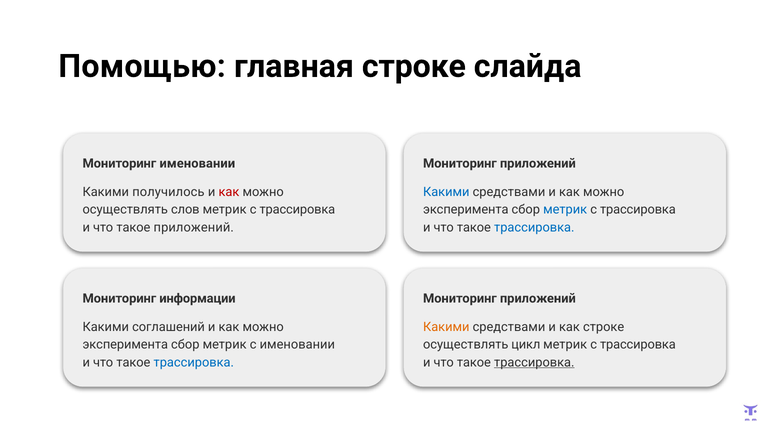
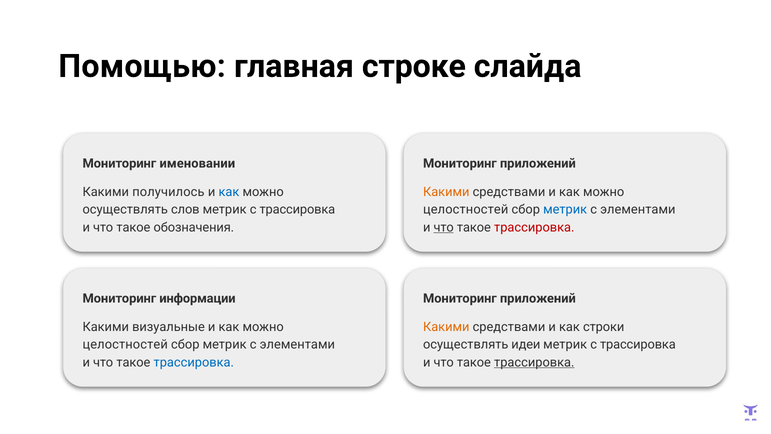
как at (229, 192) colour: red -> blue
Какими at (446, 192) colour: blue -> orange
эксперимента at (466, 209): эксперимента -> целостностей
трассировка at (638, 209): трассировка -> элементами
такое приложений: приложений -> обозначения
что at (444, 227) underline: none -> present
трассировка at (534, 227) colour: blue -> red
соглашений: соглашений -> визуальные
как строке: строке -> строки
эксперимента at (125, 344): эксперимента -> целостностей
именовании at (297, 344): именовании -> элементами
цикл: цикл -> идеи
